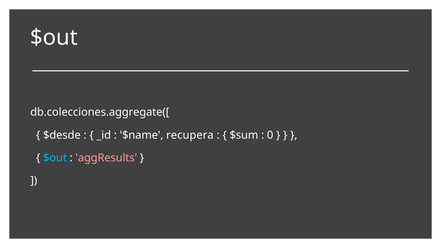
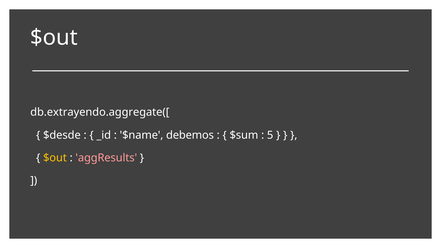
db.colecciones.aggregate([: db.colecciones.aggregate([ -> db.extrayendo.aggregate([
recupera: recupera -> debemos
0: 0 -> 5
$out at (55, 158) colour: light blue -> yellow
